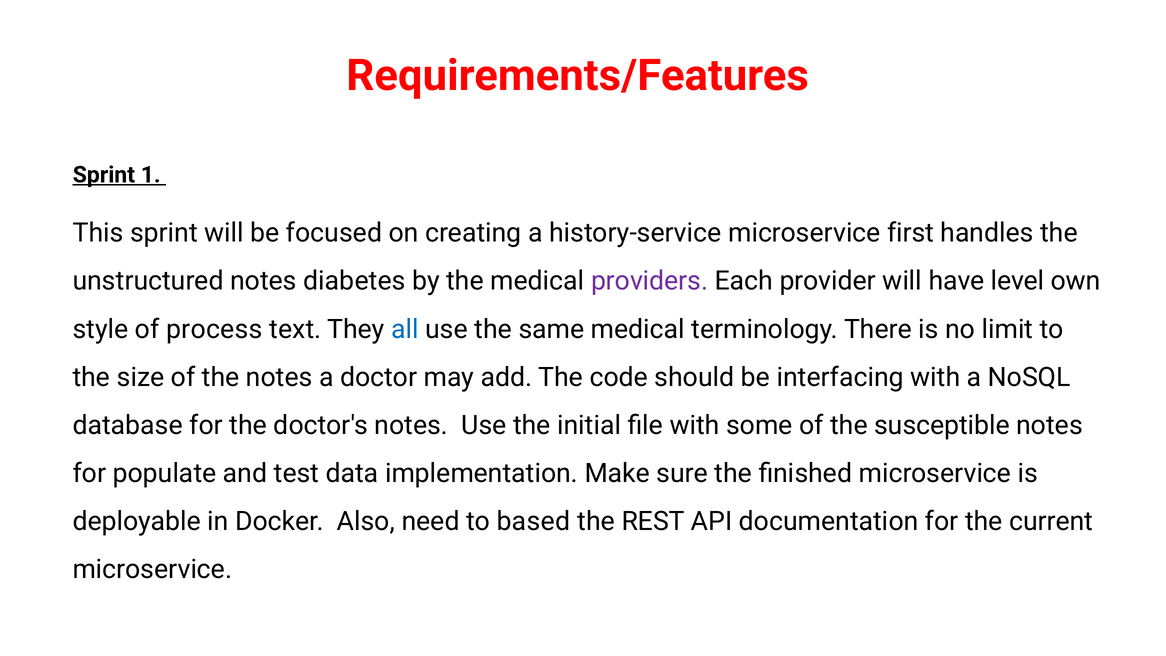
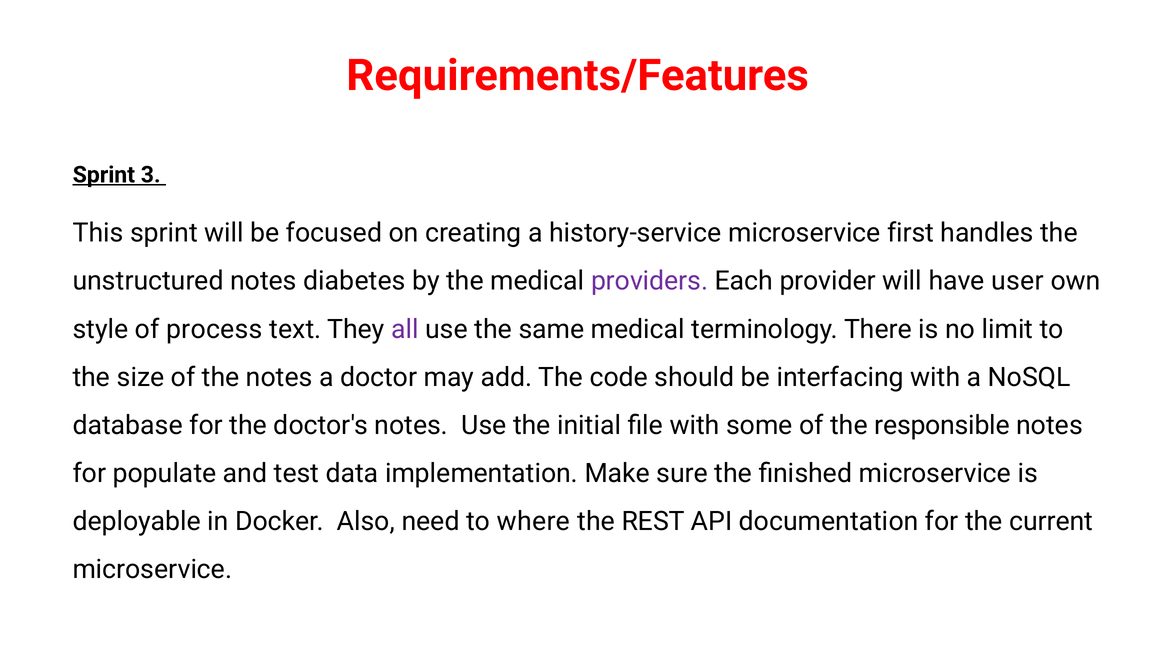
1: 1 -> 3
level: level -> user
all colour: blue -> purple
susceptible: susceptible -> responsible
based: based -> where
